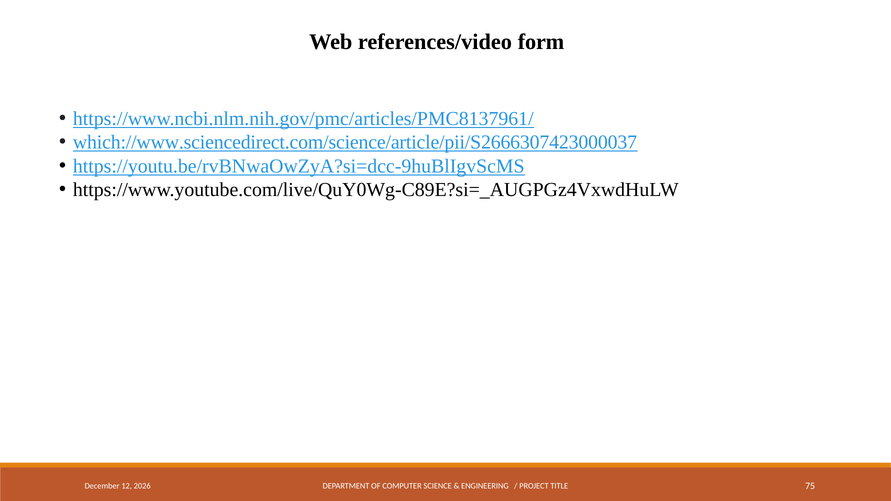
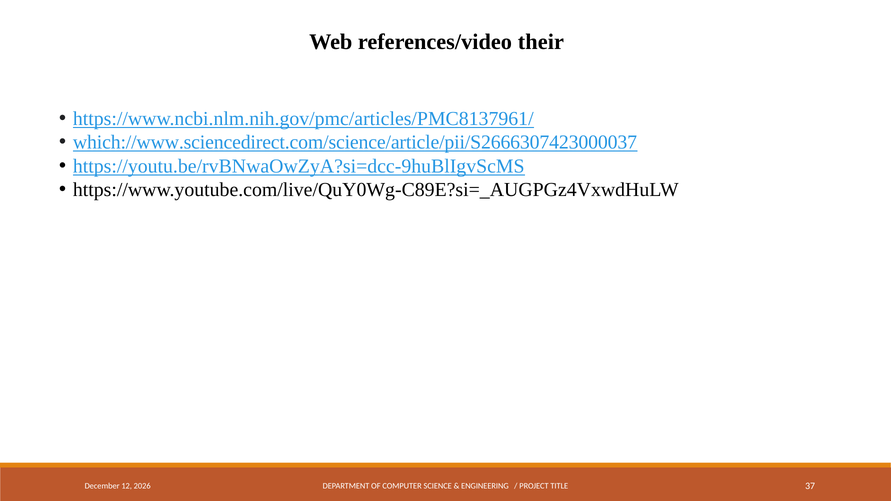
form: form -> their
75: 75 -> 37
